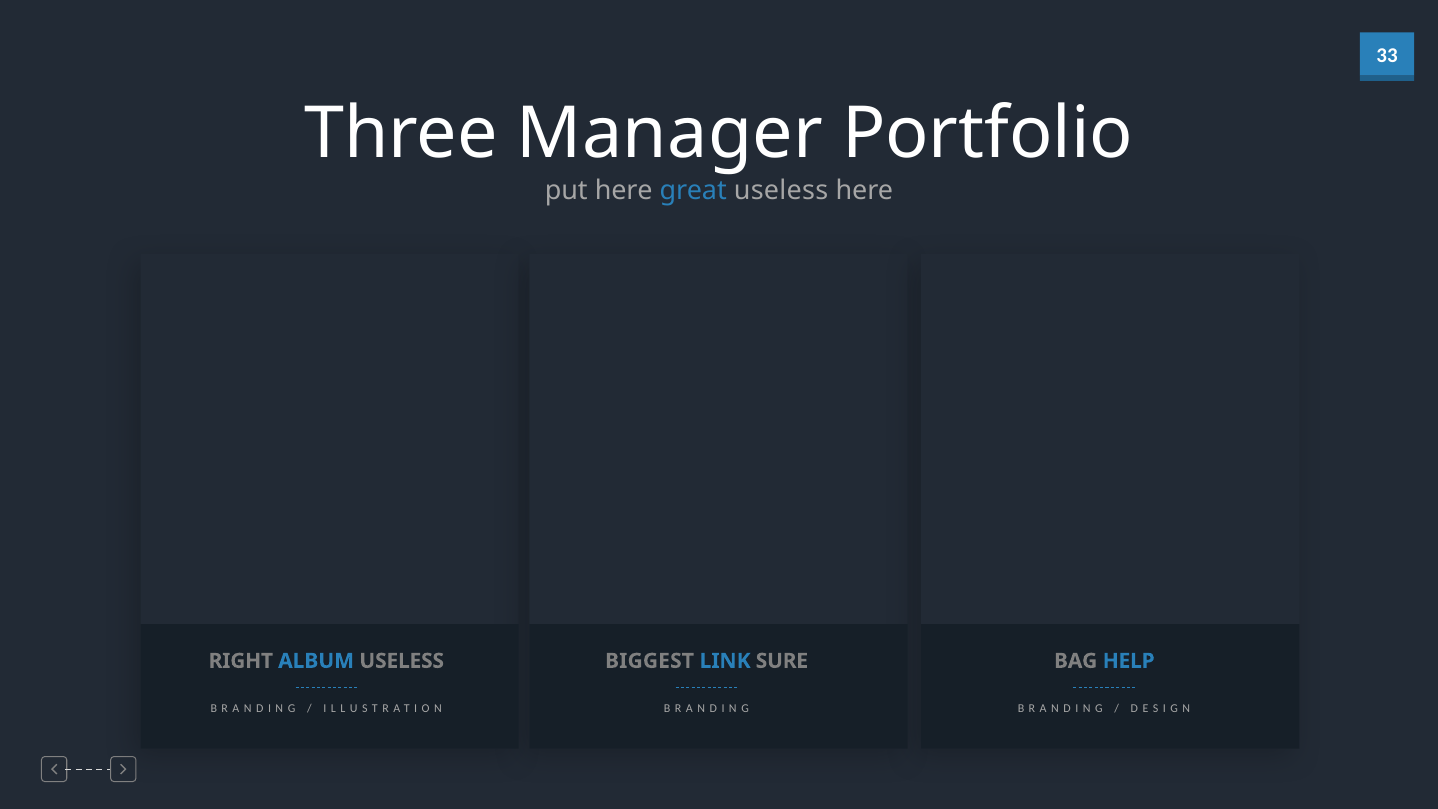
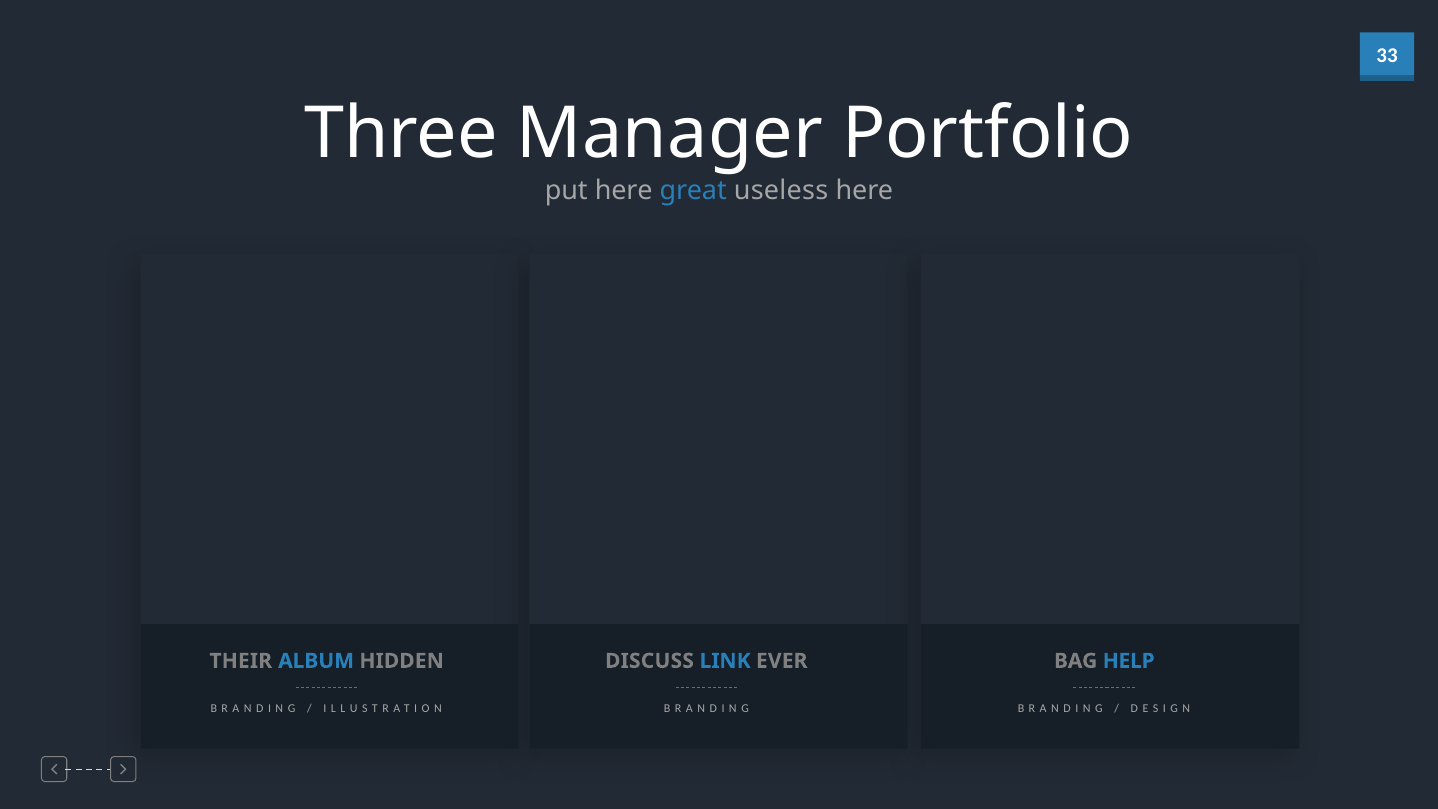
RIGHT: RIGHT -> THEIR
ALBUM USELESS: USELESS -> HIDDEN
BIGGEST: BIGGEST -> DISCUSS
SURE: SURE -> EVER
